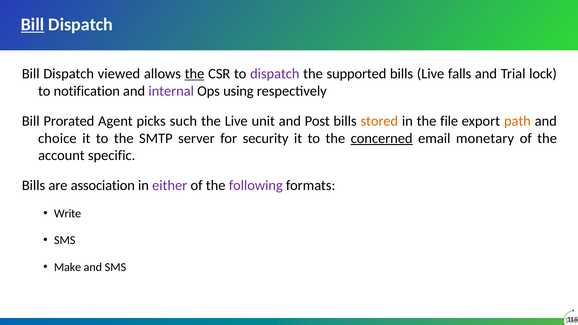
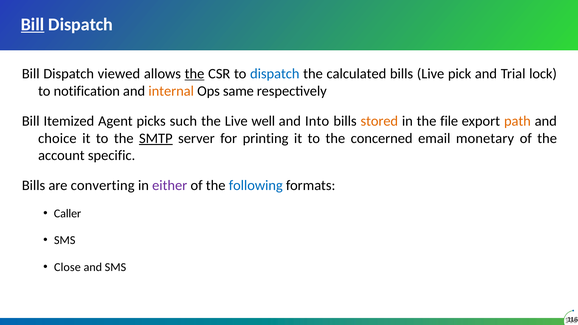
dispatch at (275, 74) colour: purple -> blue
supported: supported -> calculated
falls: falls -> pick
internal colour: purple -> orange
using: using -> same
Prorated: Prorated -> Itemized
unit: unit -> well
Post: Post -> Into
SMTP underline: none -> present
security: security -> printing
concerned underline: present -> none
association: association -> converting
following colour: purple -> blue
Write: Write -> Caller
Make: Make -> Close
